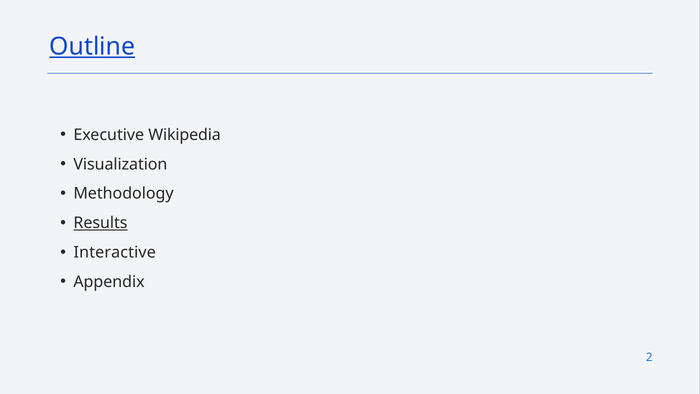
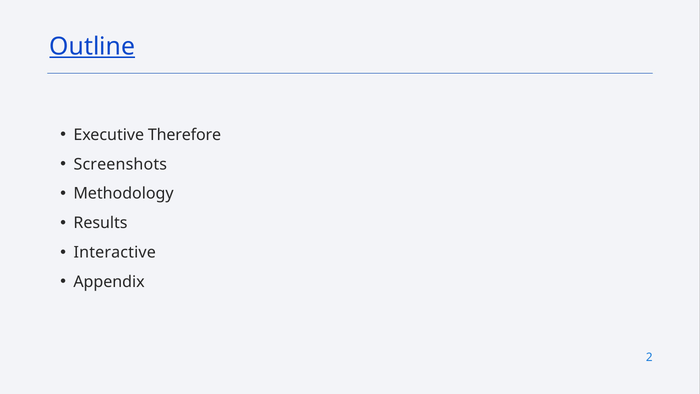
Wikipedia: Wikipedia -> Therefore
Visualization: Visualization -> Screenshots
Results underline: present -> none
